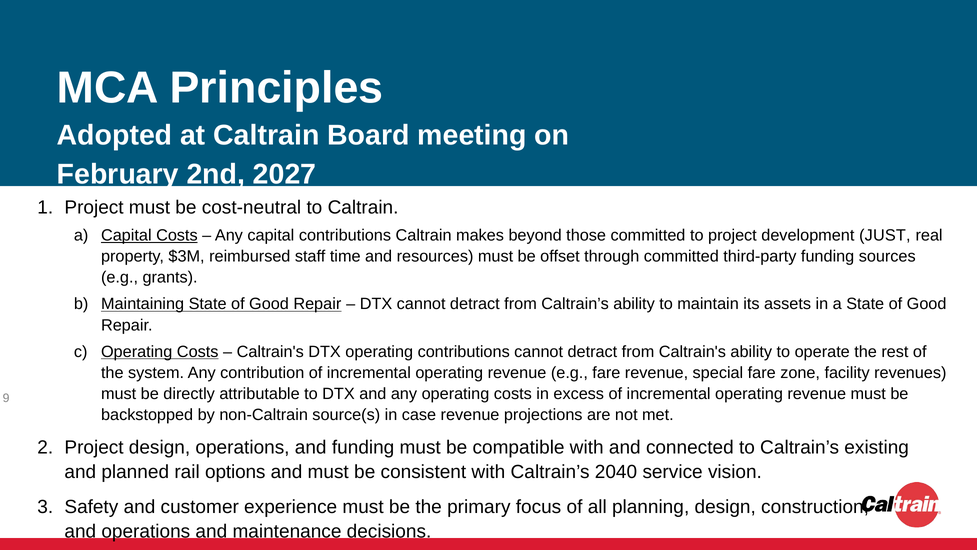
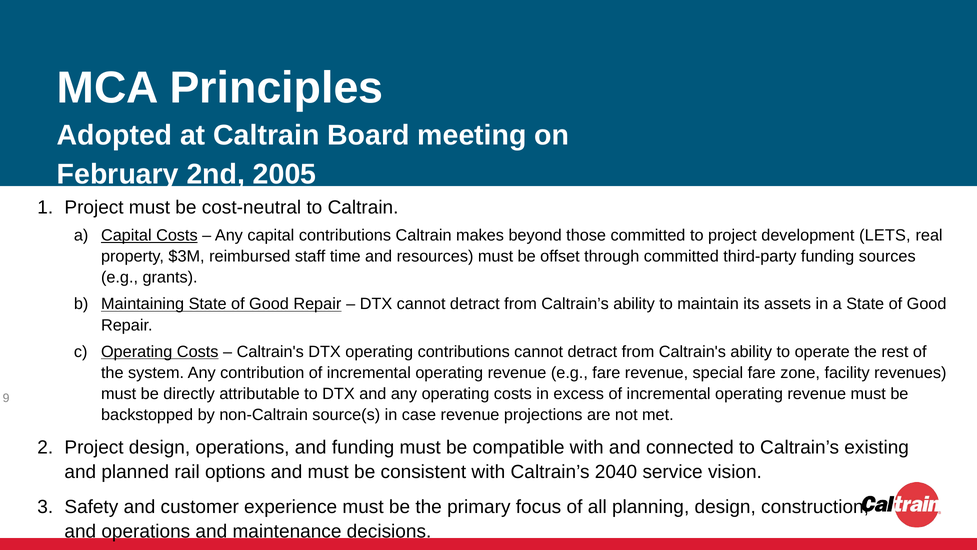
2027: 2027 -> 2005
JUST: JUST -> LETS
